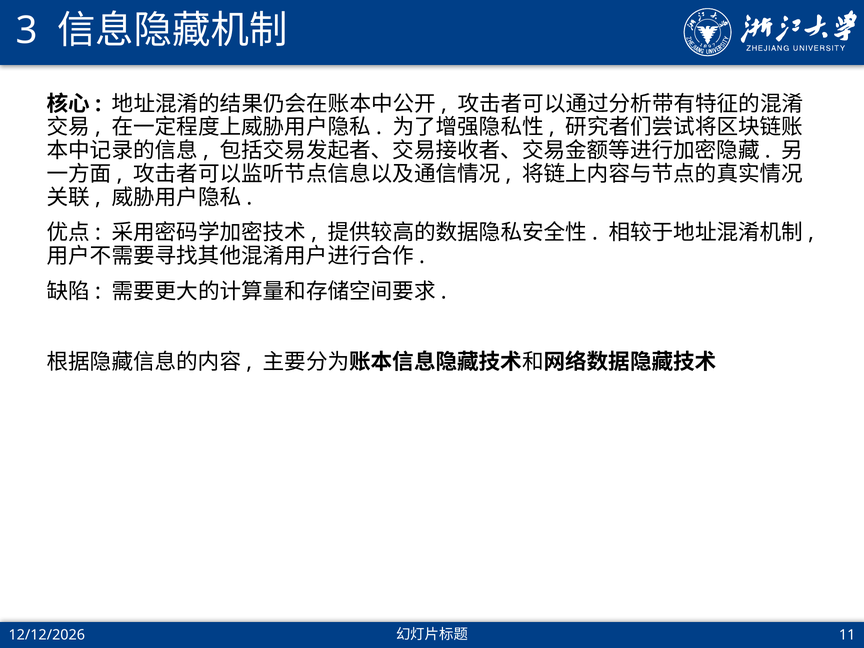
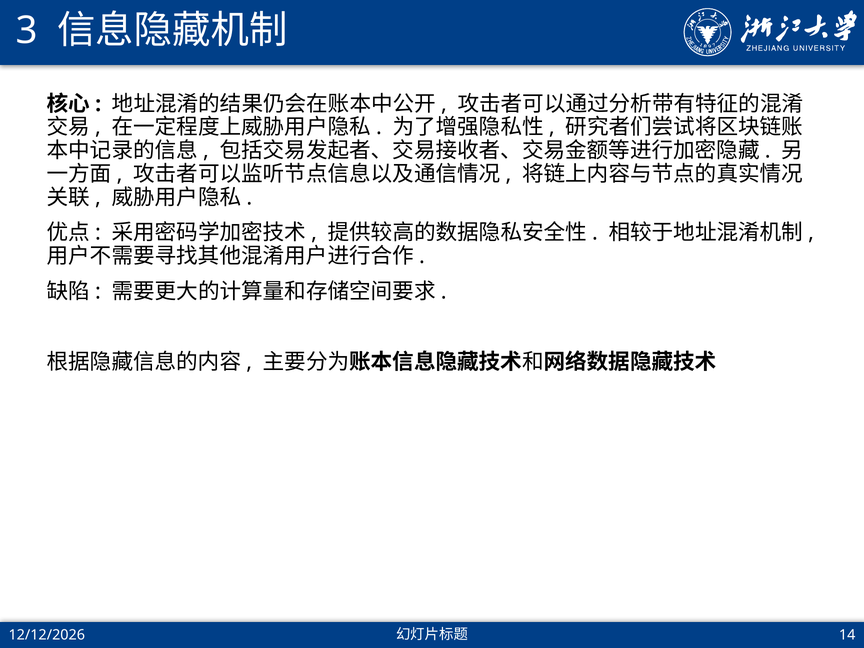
11: 11 -> 14
